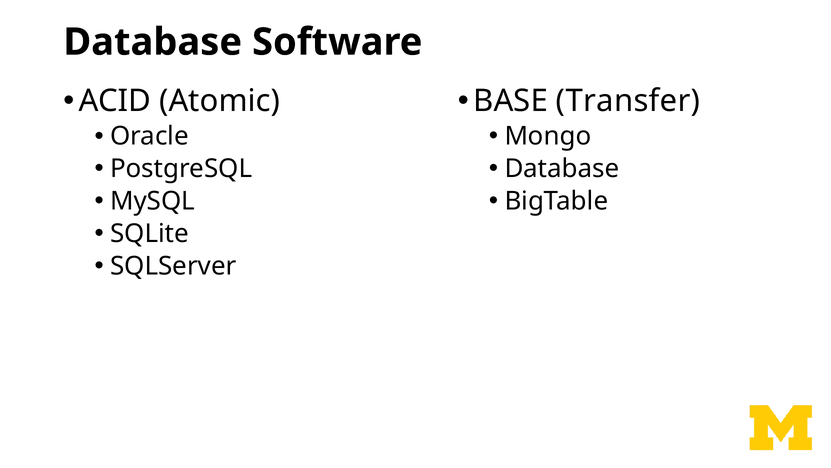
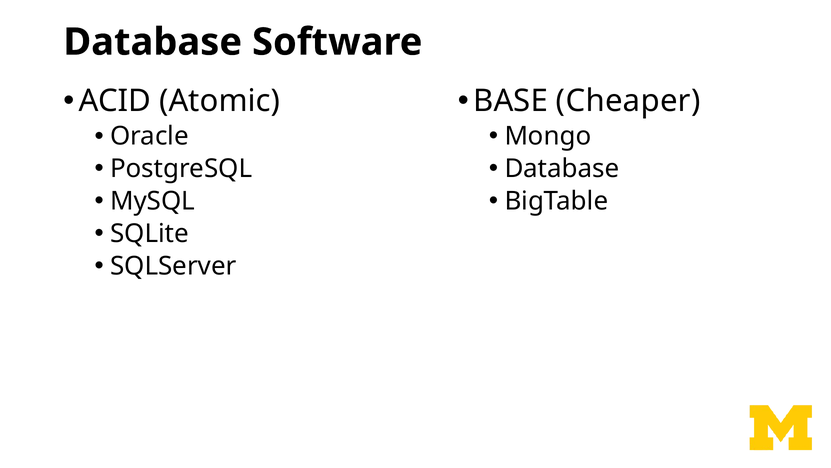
Transfer: Transfer -> Cheaper
